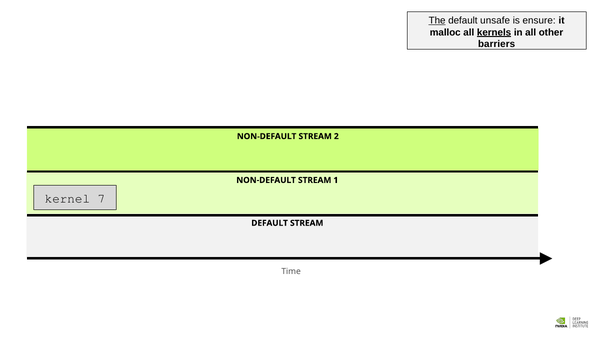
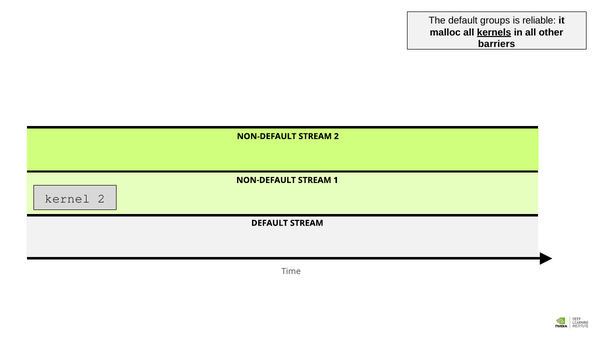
The underline: present -> none
unsafe: unsafe -> groups
ensure: ensure -> reliable
kernel 7: 7 -> 2
